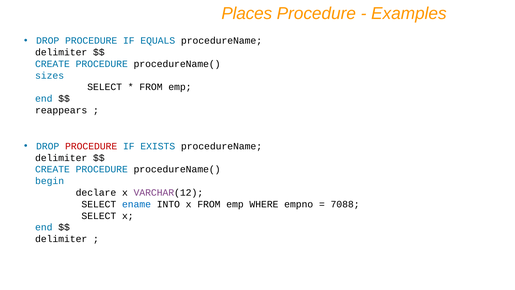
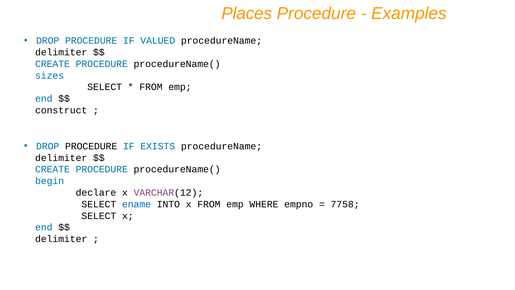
EQUALS: EQUALS -> VALUED
reappears: reappears -> construct
PROCEDURE at (91, 146) colour: red -> black
7088: 7088 -> 7758
